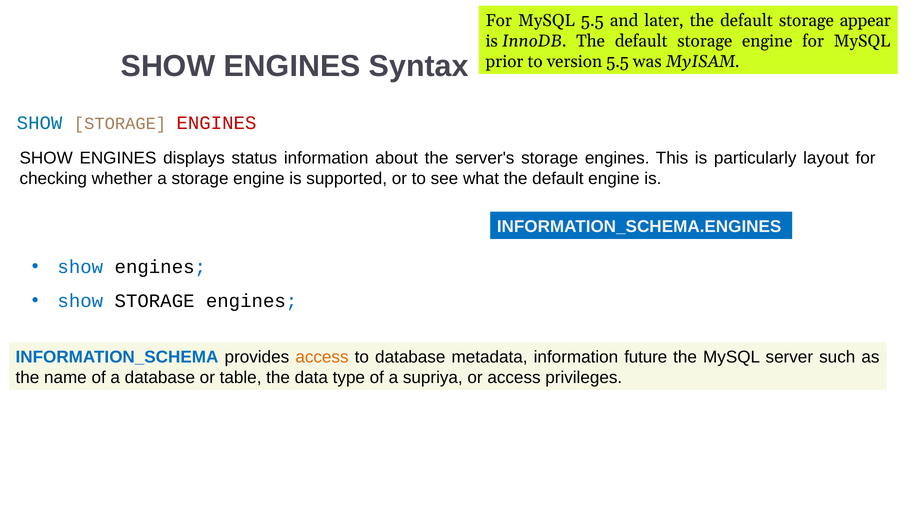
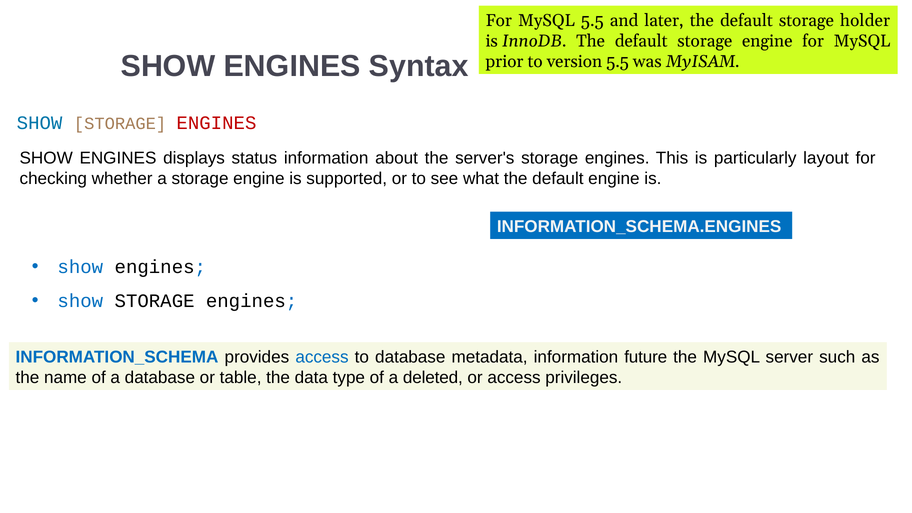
appear: appear -> holder
access at (322, 357) colour: orange -> blue
supriya: supriya -> deleted
